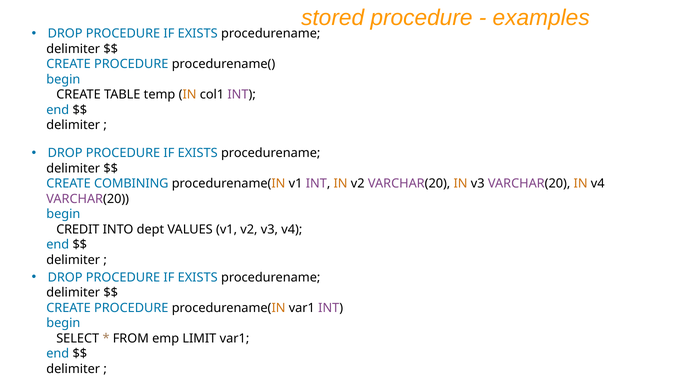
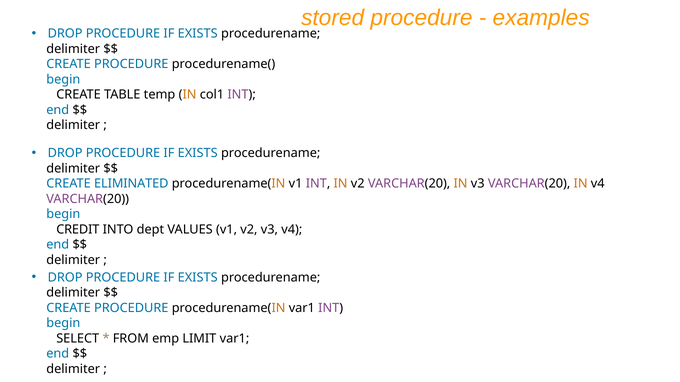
COMBINING: COMBINING -> ELIMINATED
